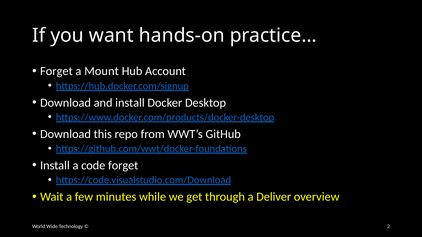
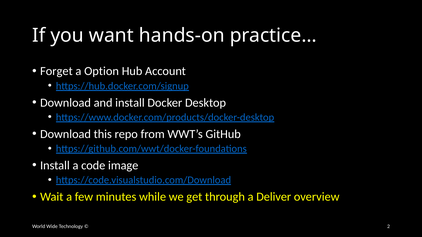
Mount: Mount -> Option
code forget: forget -> image
